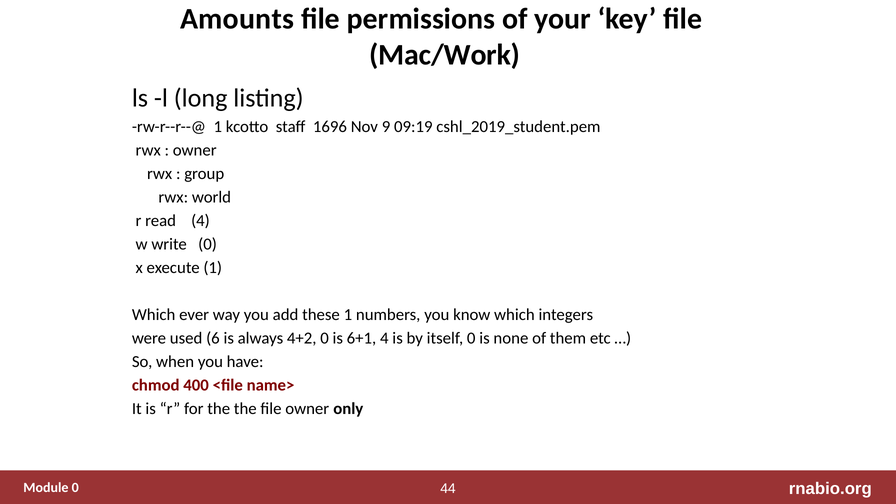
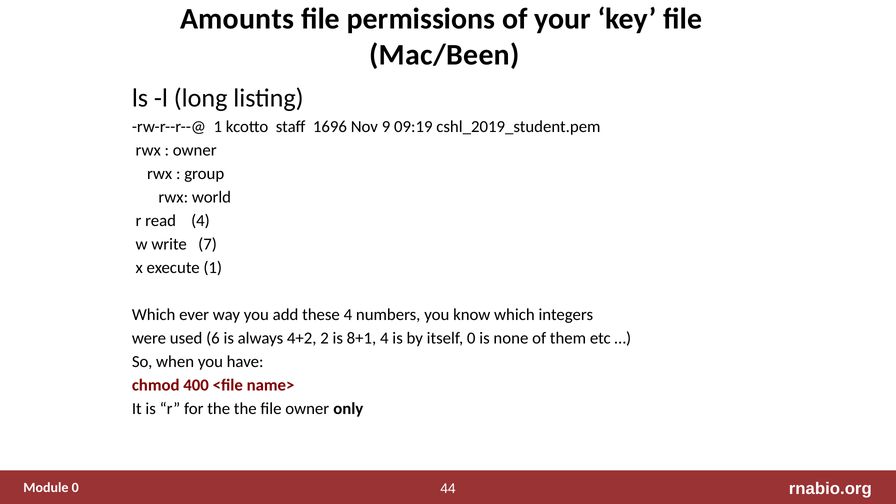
Mac/Work: Mac/Work -> Mac/Been
write 0: 0 -> 7
these 1: 1 -> 4
4+2 0: 0 -> 2
6+1: 6+1 -> 8+1
